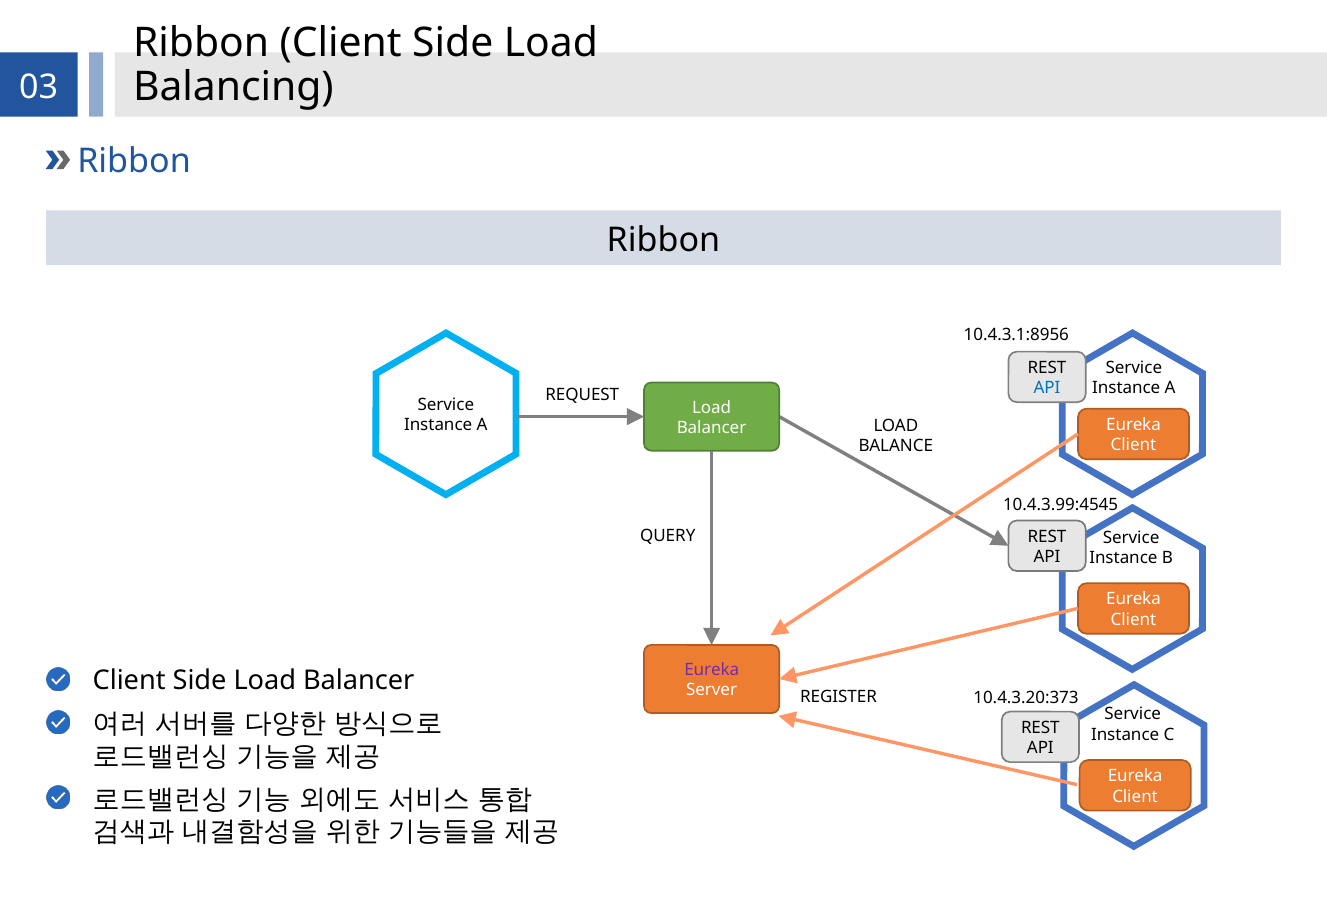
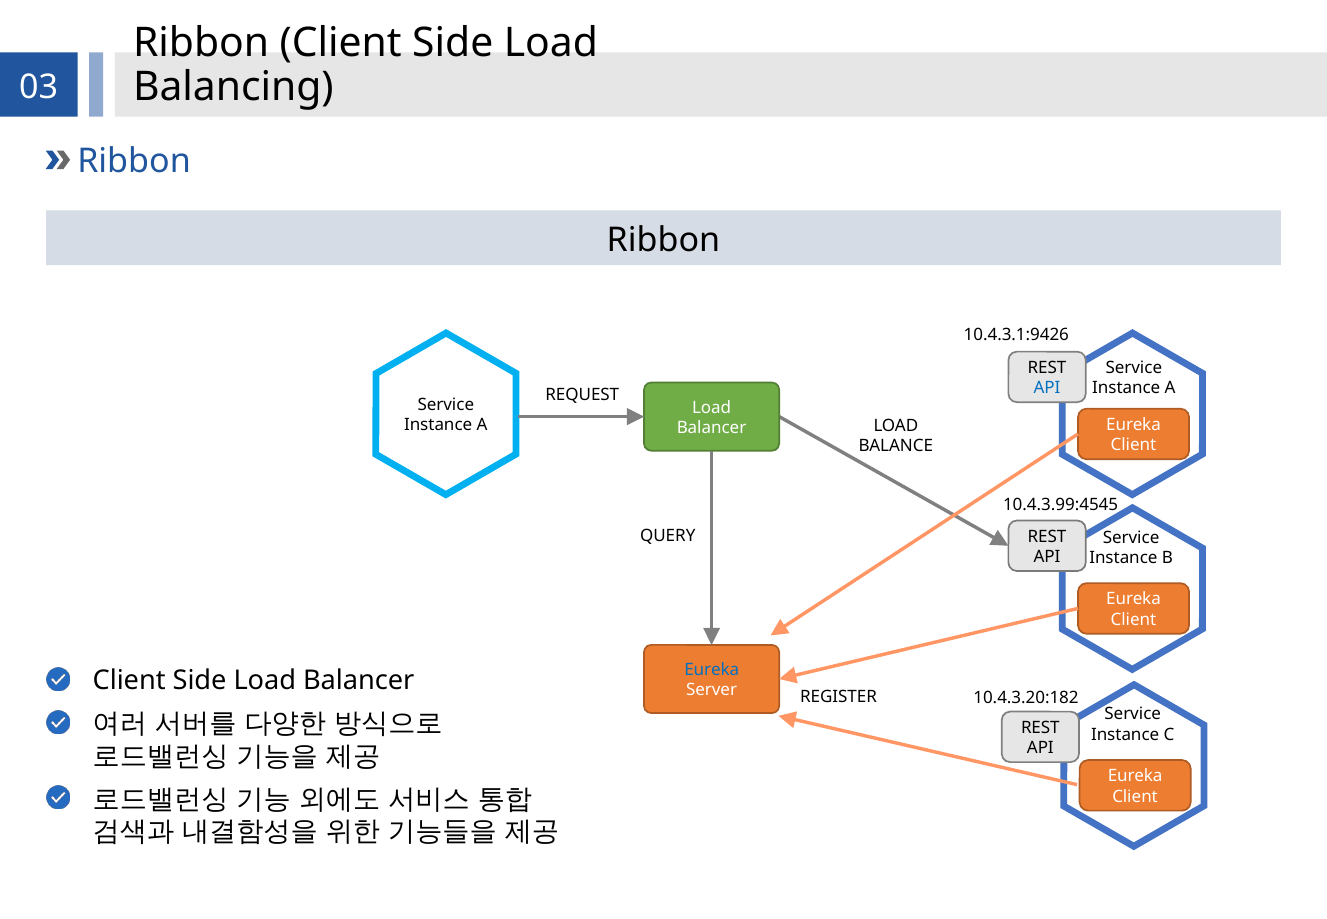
10.4.3.1:8956: 10.4.3.1:8956 -> 10.4.3.1:9426
Eureka at (712, 670) colour: purple -> blue
10.4.3.20:373: 10.4.3.20:373 -> 10.4.3.20:182
